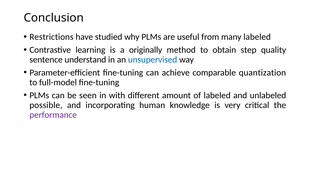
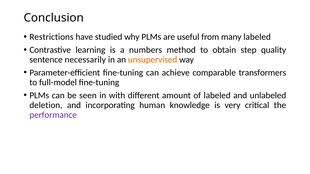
originally: originally -> numbers
understand: understand -> necessarily
unsupervised colour: blue -> orange
quantization: quantization -> transformers
possible: possible -> deletion
